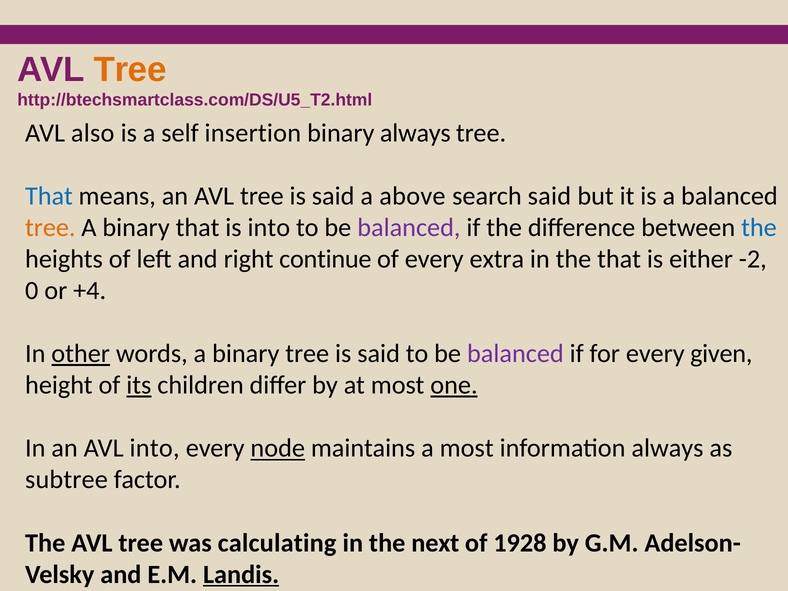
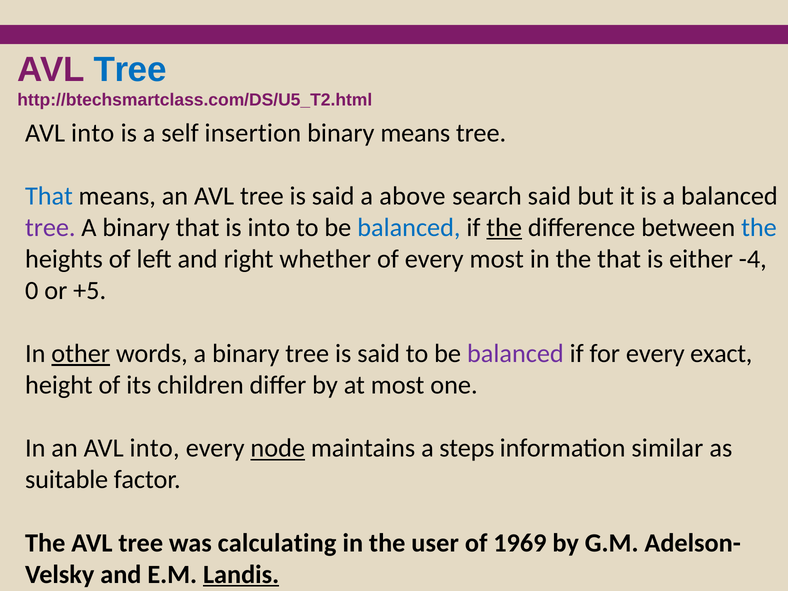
Tree at (130, 69) colour: orange -> blue
also at (93, 133): also -> into
binary always: always -> means
tree at (50, 228) colour: orange -> purple
balanced at (409, 228) colour: purple -> blue
the at (504, 228) underline: none -> present
continue: continue -> whether
every extra: extra -> most
-2: -2 -> -4
+4: +4 -> +5
given: given -> exact
its underline: present -> none
one underline: present -> none
a most: most -> steps
information always: always -> similar
subtree: subtree -> suitable
next: next -> user
1928: 1928 -> 1969
